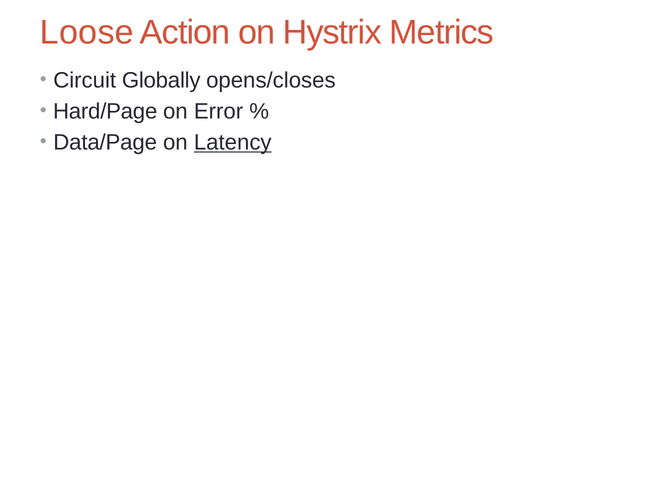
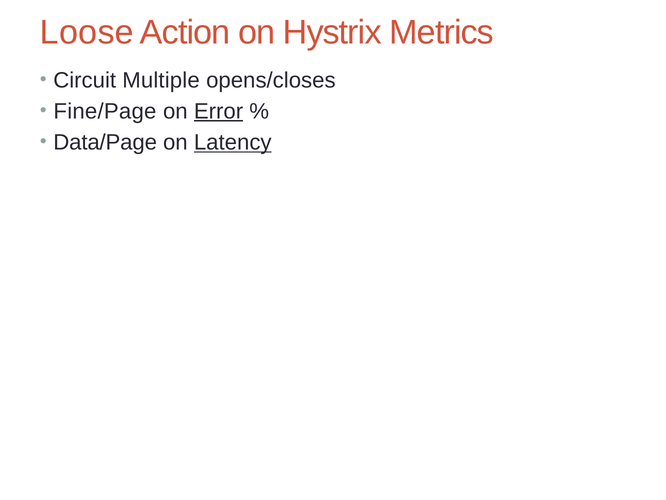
Globally: Globally -> Multiple
Hard/Page: Hard/Page -> Fine/Page
Error underline: none -> present
